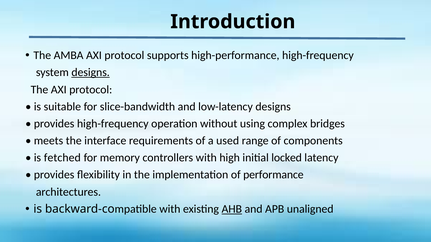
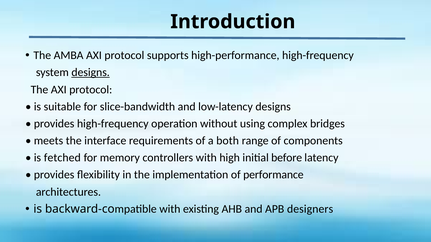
used: used -> both
locked: locked -> before
AHB underline: present -> none
unaligned: unaligned -> designers
